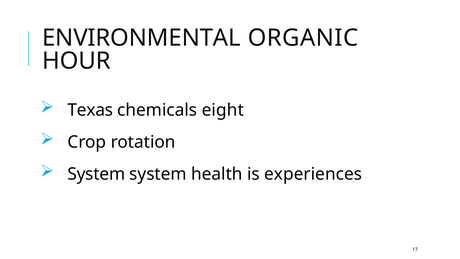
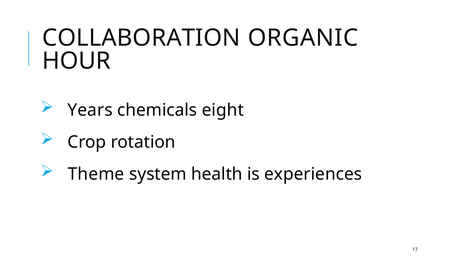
ENVIRONMENTAL: ENVIRONMENTAL -> COLLABORATION
Texas: Texas -> Years
System at (96, 174): System -> Theme
